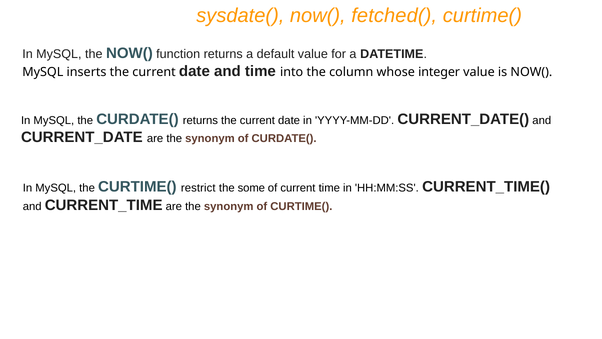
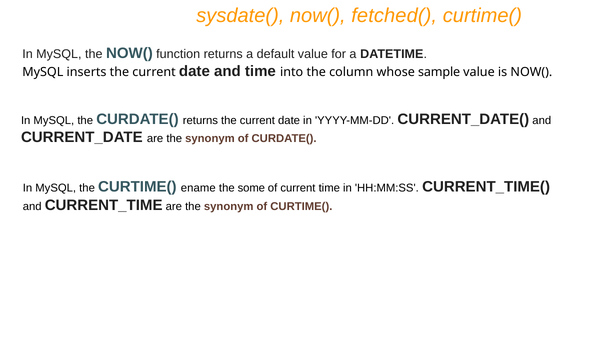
integer: integer -> sample
restrict: restrict -> ename
